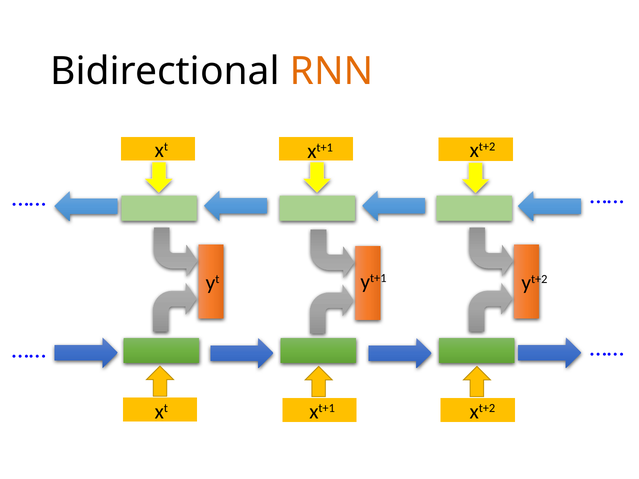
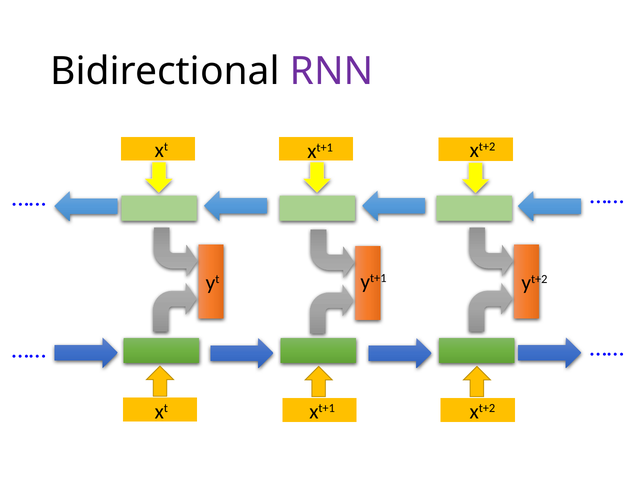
RNN colour: orange -> purple
